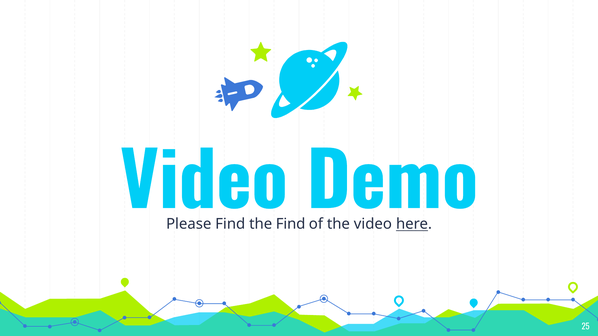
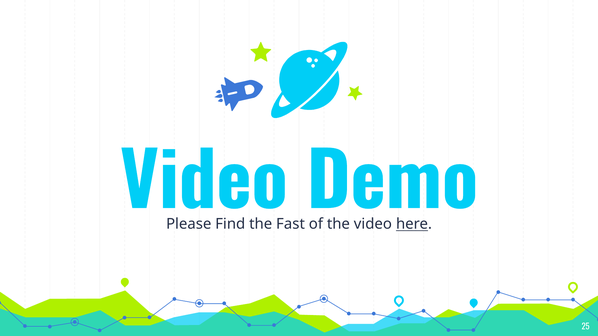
Find at (291, 224): Find -> Fast
